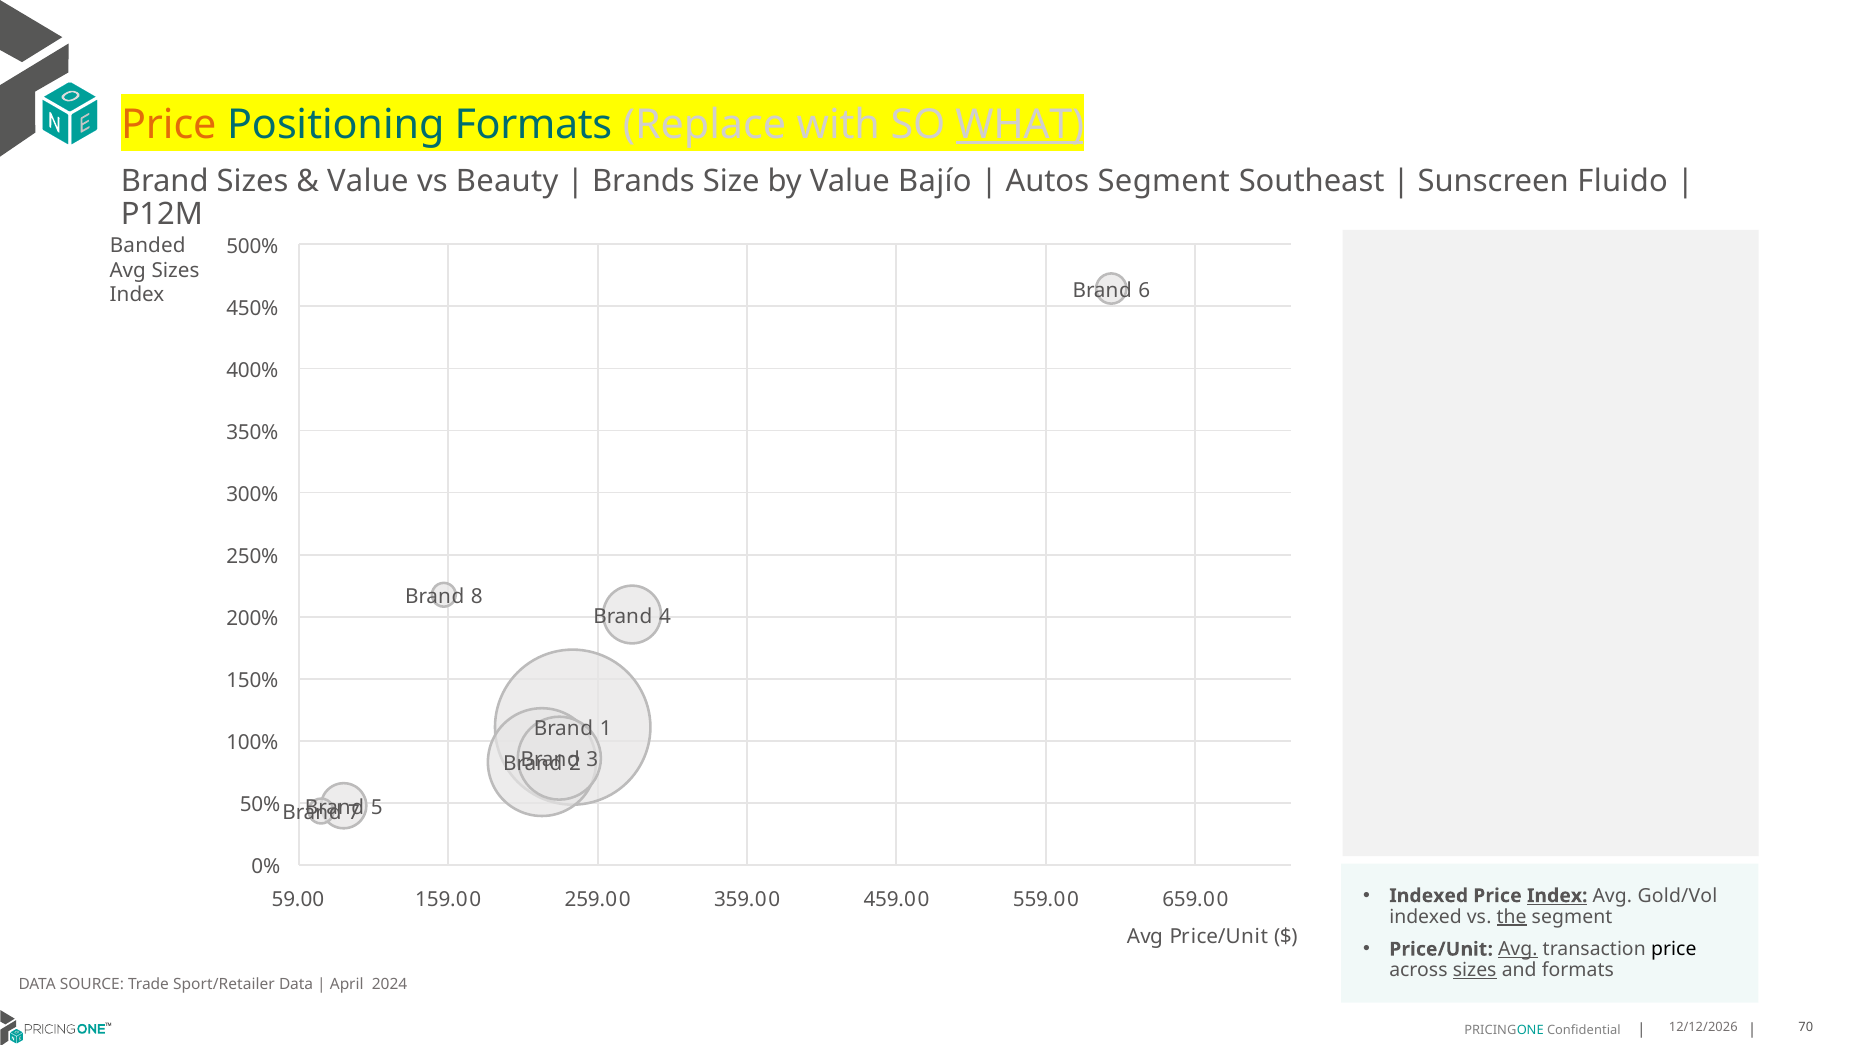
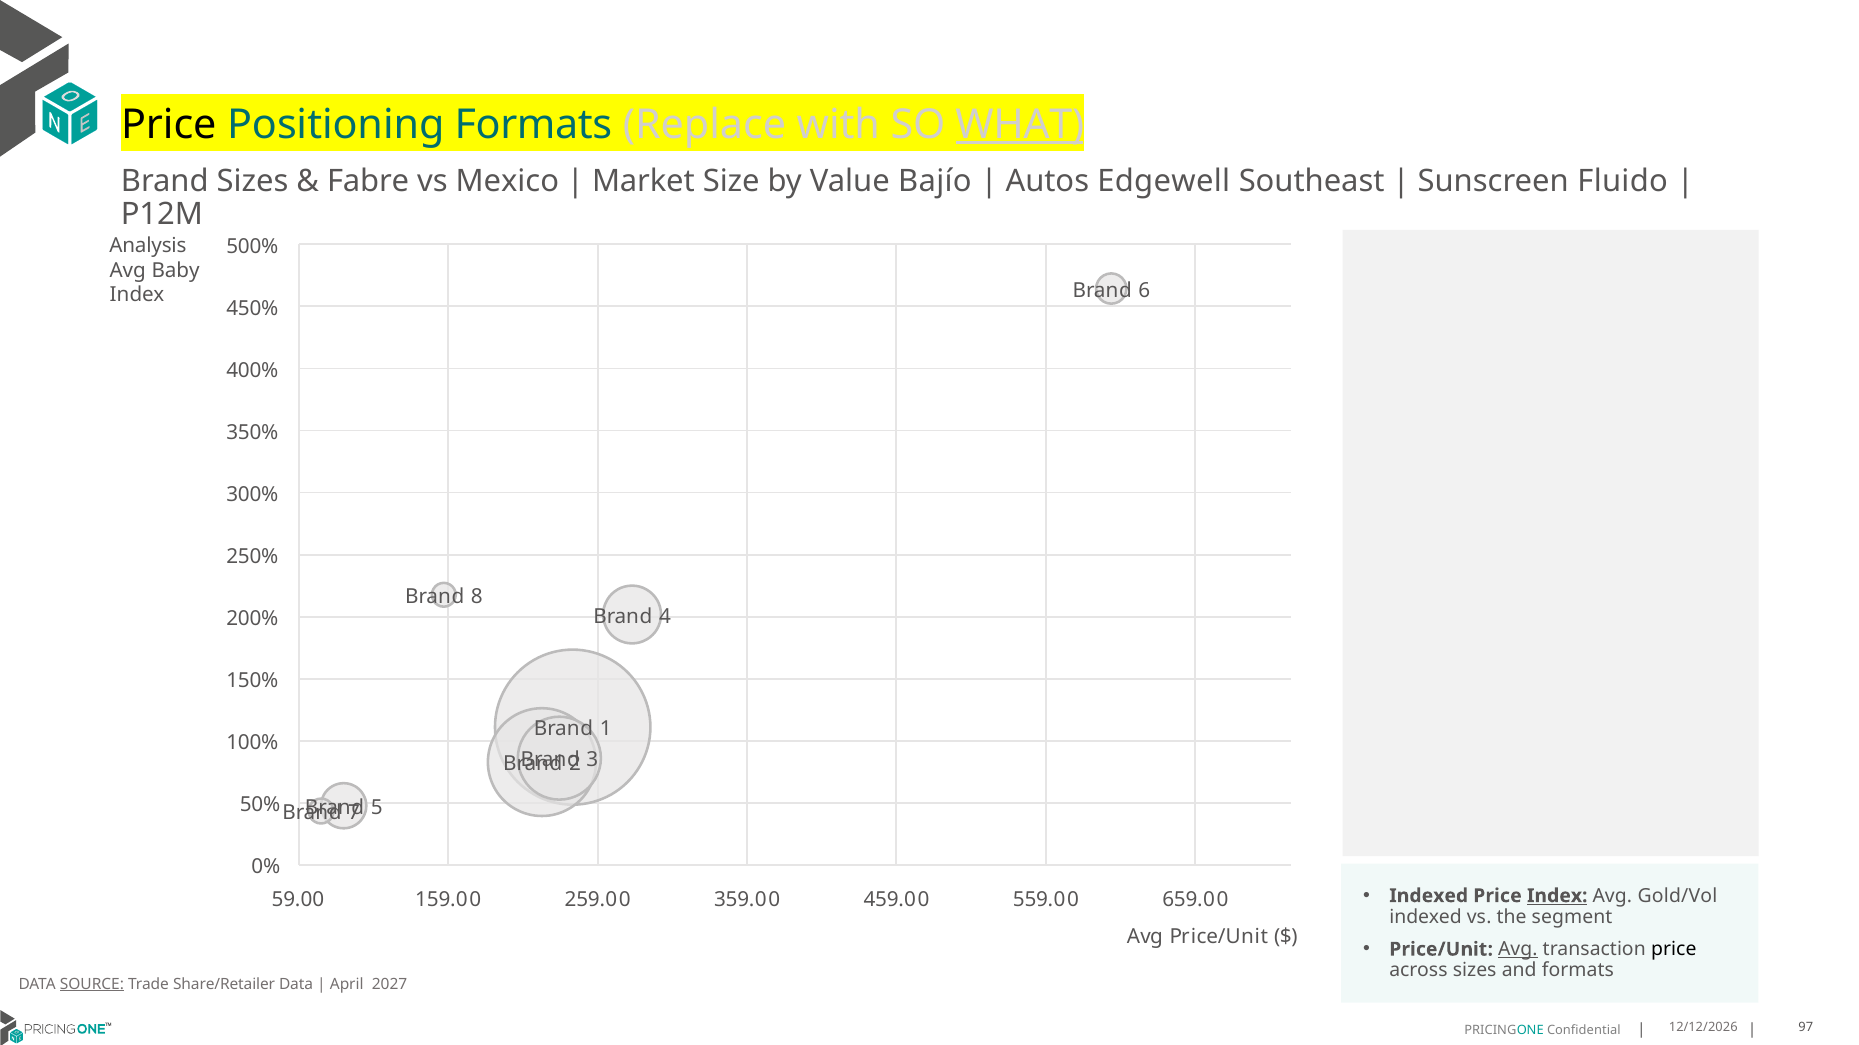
Price at (169, 125) colour: orange -> black
Value at (368, 181): Value -> Fabre
Beauty: Beauty -> Mexico
Brands: Brands -> Market
Autos Segment: Segment -> Edgewell
Banded: Banded -> Analysis
Avg Sizes: Sizes -> Baby
the underline: present -> none
sizes at (1475, 971) underline: present -> none
SOURCE underline: none -> present
Sport/Retailer: Sport/Retailer -> Share/Retailer
2024: 2024 -> 2027
70: 70 -> 97
